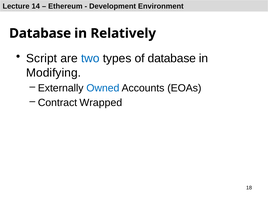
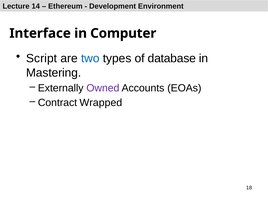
Database at (40, 33): Database -> Interface
Relatively: Relatively -> Computer
Modifying: Modifying -> Mastering
Owned colour: blue -> purple
